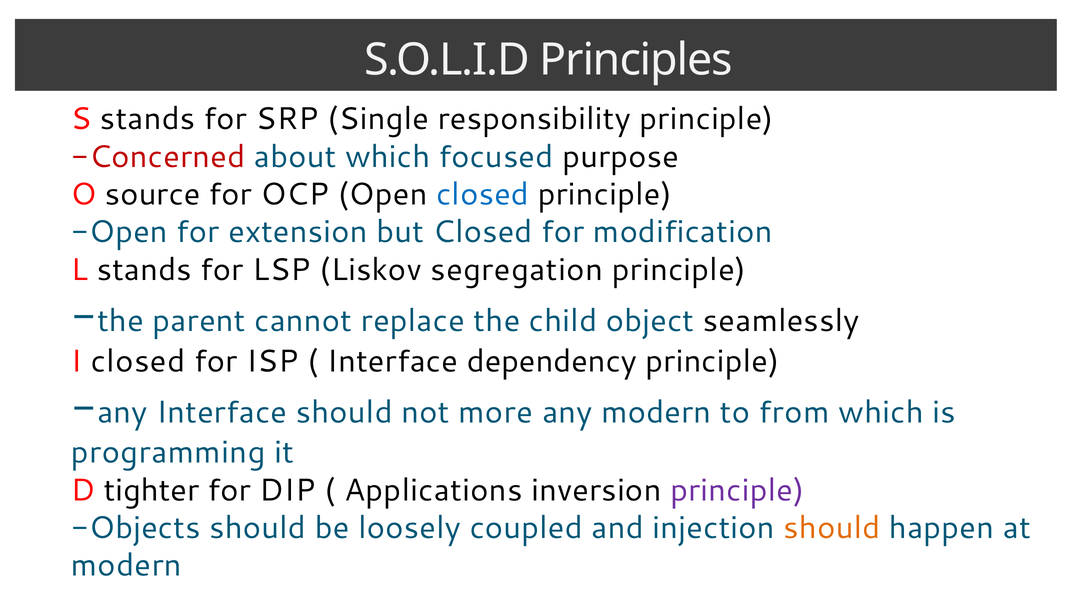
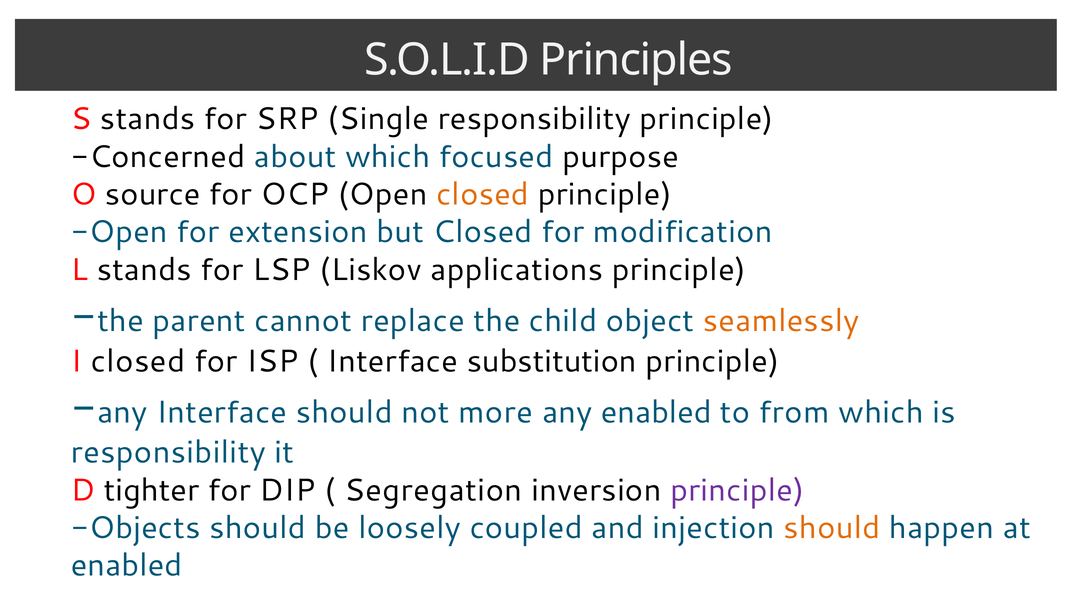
Concerned colour: red -> black
closed at (483, 194) colour: blue -> orange
segregation: segregation -> applications
seamlessly colour: black -> orange
dependency: dependency -> substitution
any modern: modern -> enabled
programming at (168, 453): programming -> responsibility
Applications: Applications -> Segregation
modern at (126, 565): modern -> enabled
